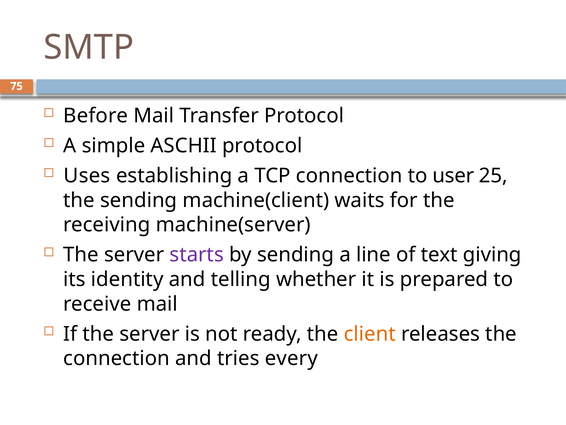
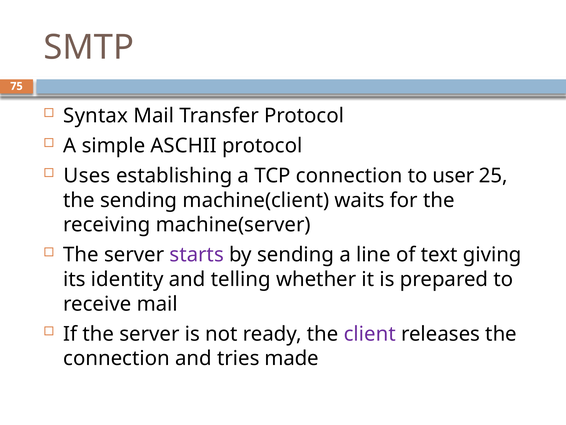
Before: Before -> Syntax
client colour: orange -> purple
every: every -> made
